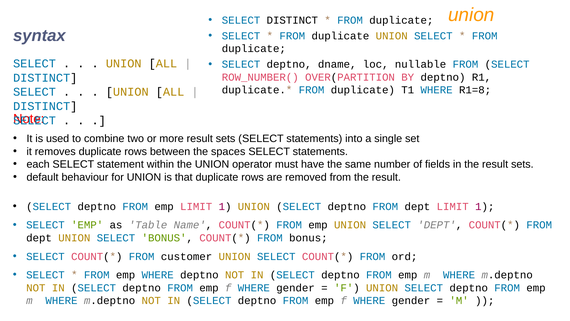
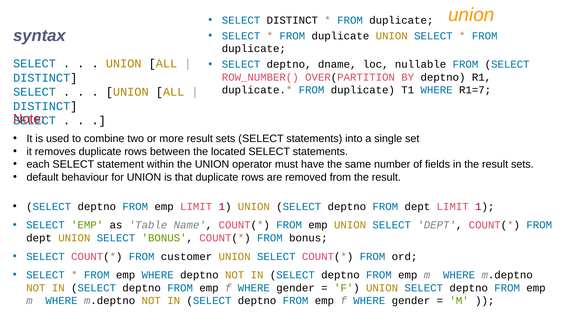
R1=8: R1=8 -> R1=7
spaces: spaces -> located
